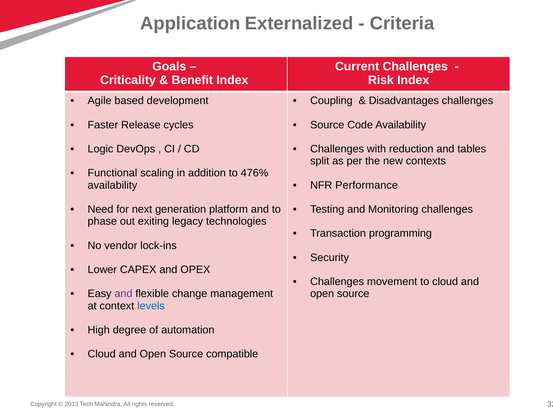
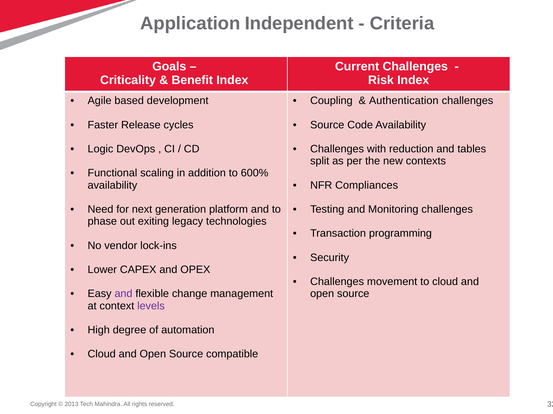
Externalized: Externalized -> Independent
Disadvantages: Disadvantages -> Authentication
476%: 476% -> 600%
Performance: Performance -> Compliances
levels colour: blue -> purple
